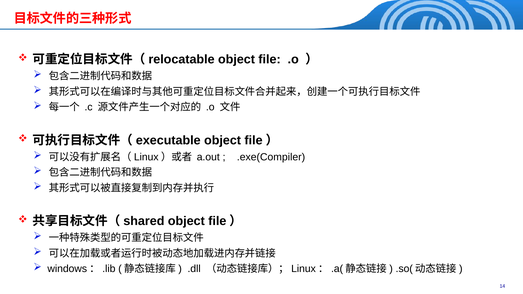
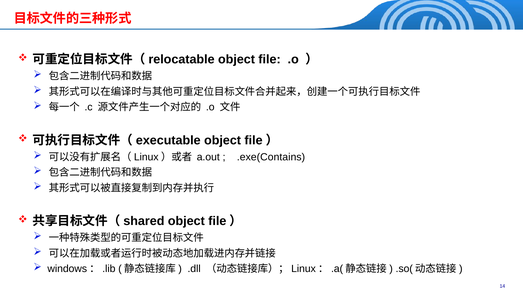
.exe(Compiler: .exe(Compiler -> .exe(Contains
